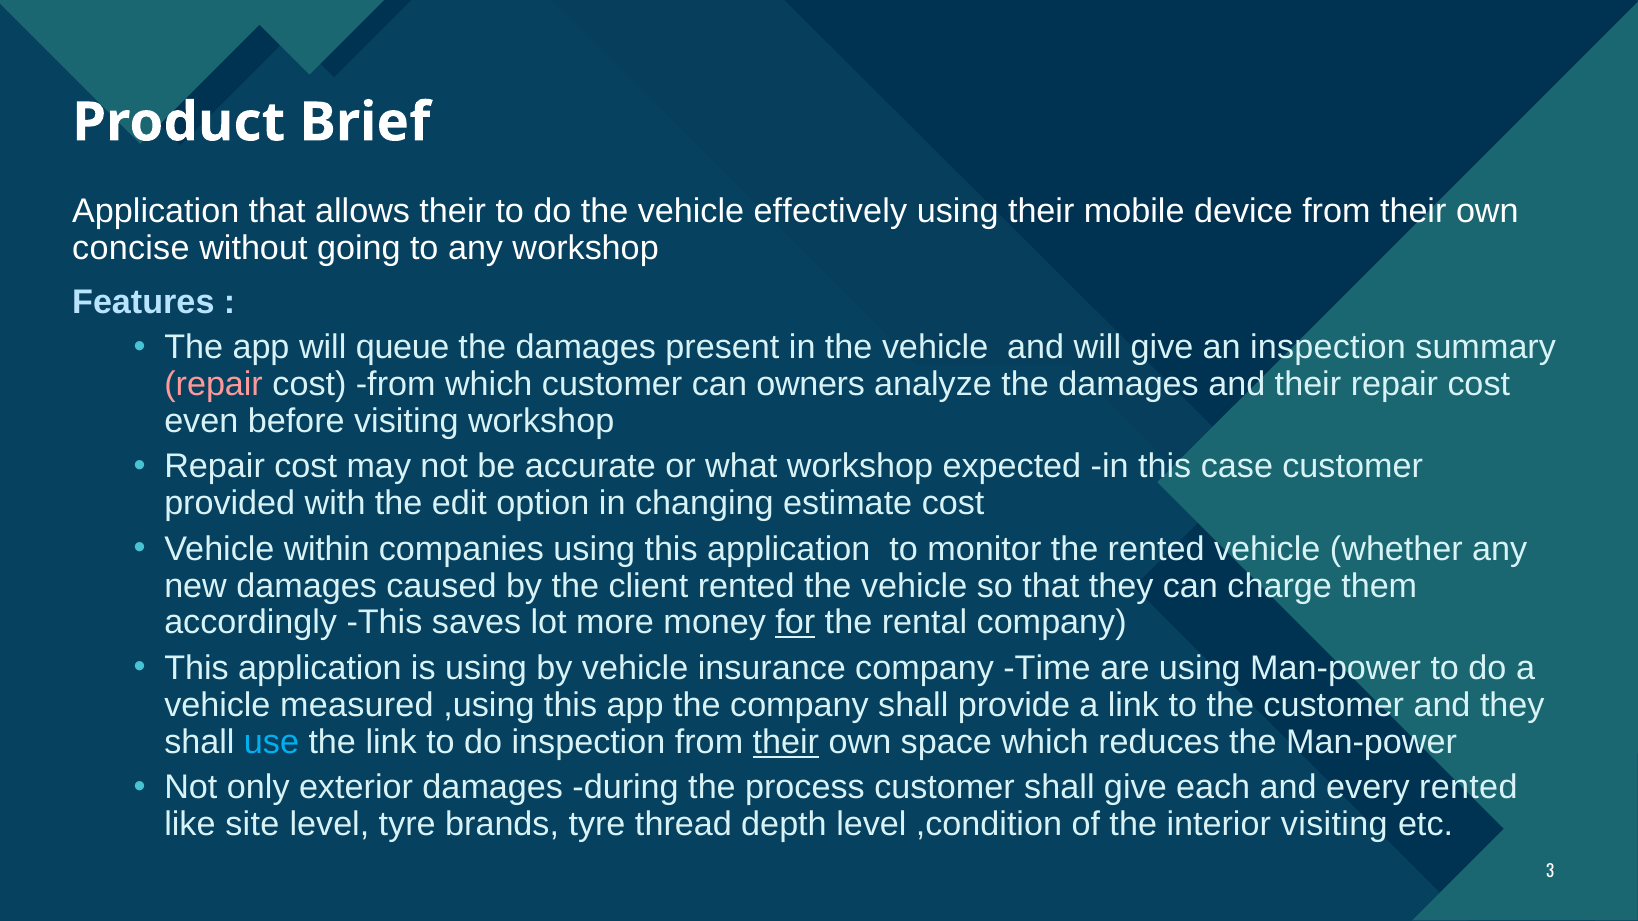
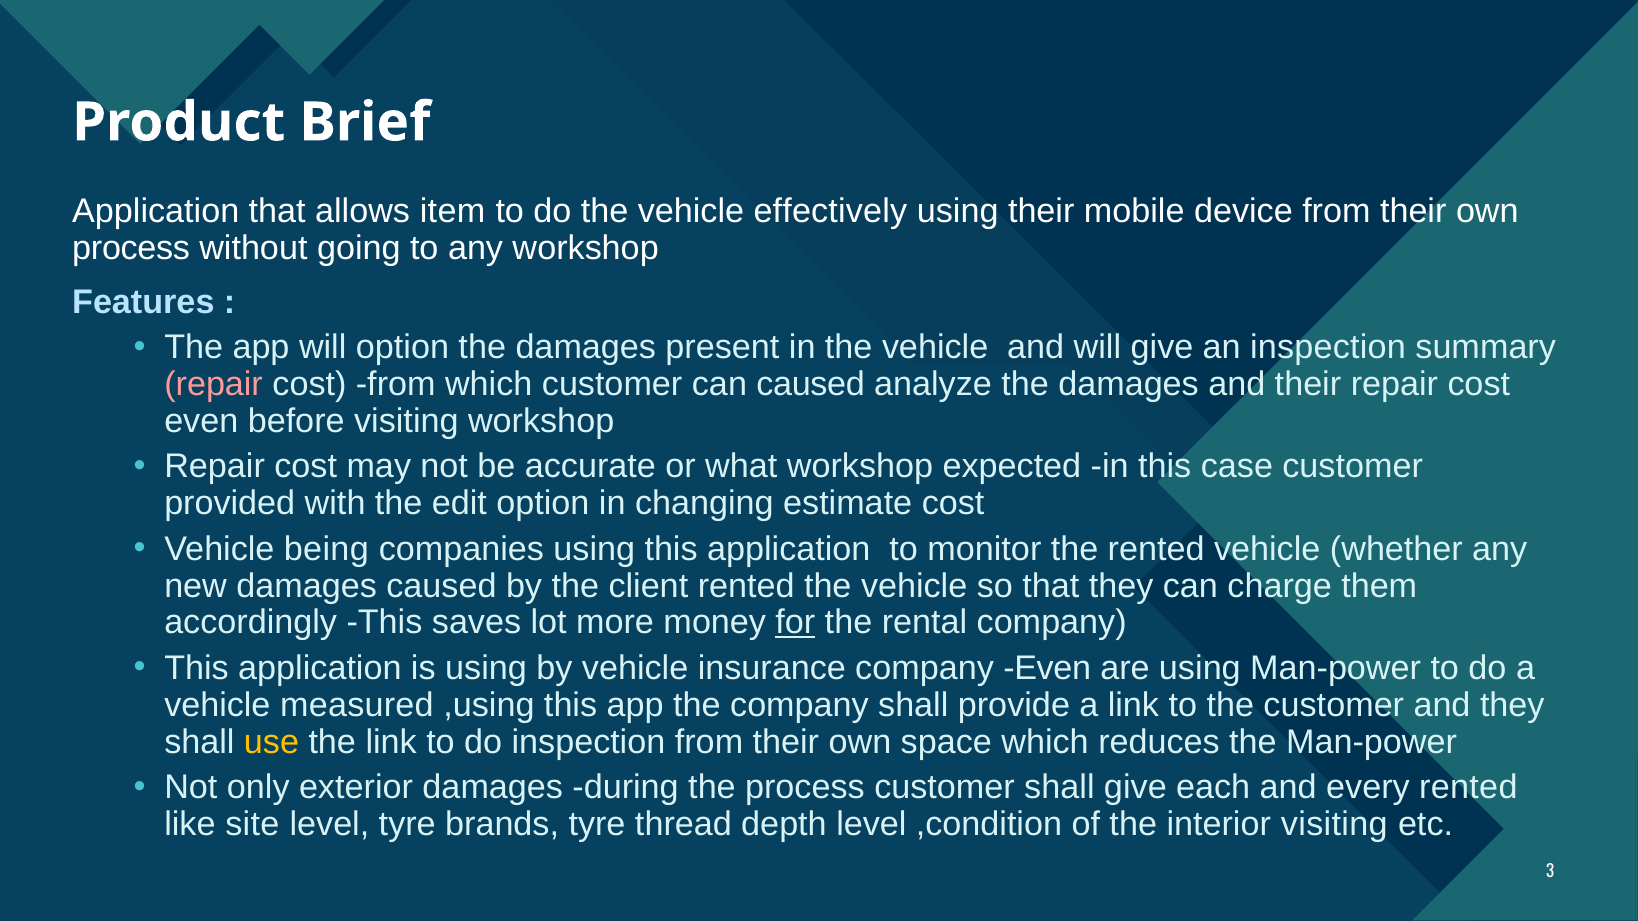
allows their: their -> item
concise at (131, 248): concise -> process
will queue: queue -> option
can owners: owners -> caused
within: within -> being
company Time: Time -> Even
use colour: light blue -> yellow
their at (786, 742) underline: present -> none
